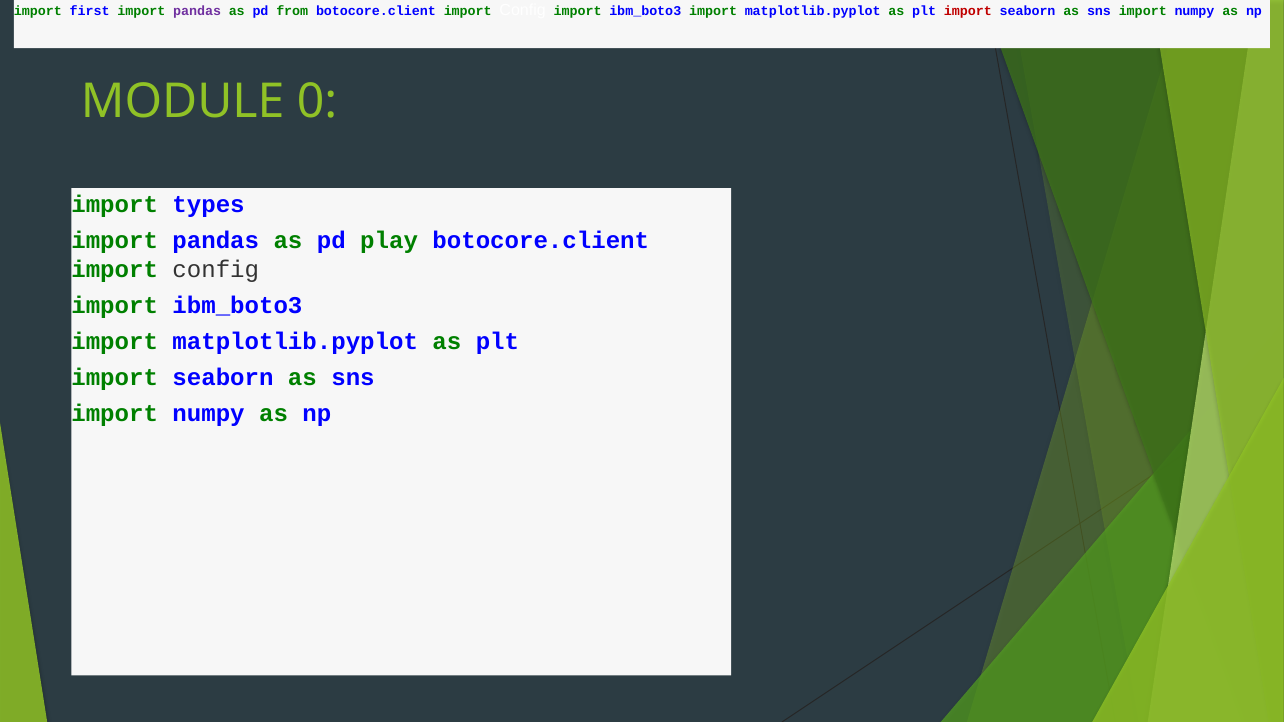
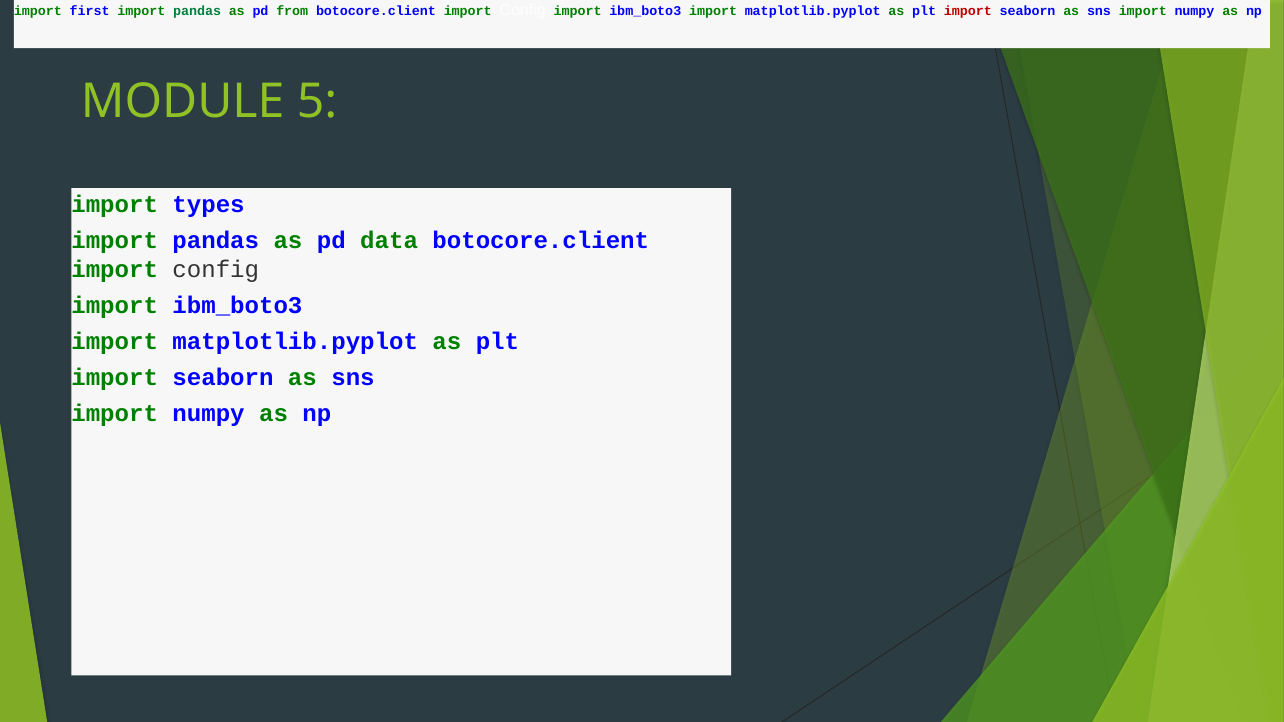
pandas at (197, 12) colour: purple -> green
0: 0 -> 5
play: play -> data
